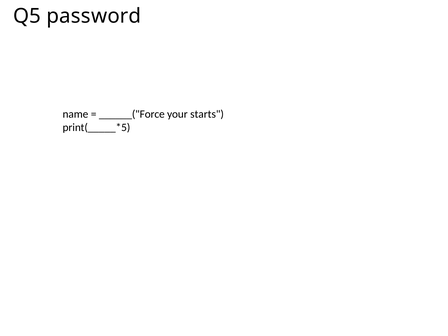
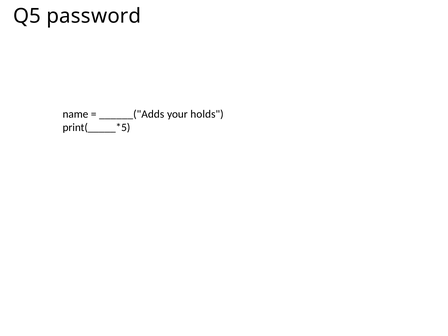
______("Force: ______("Force -> ______("Adds
starts: starts -> holds
